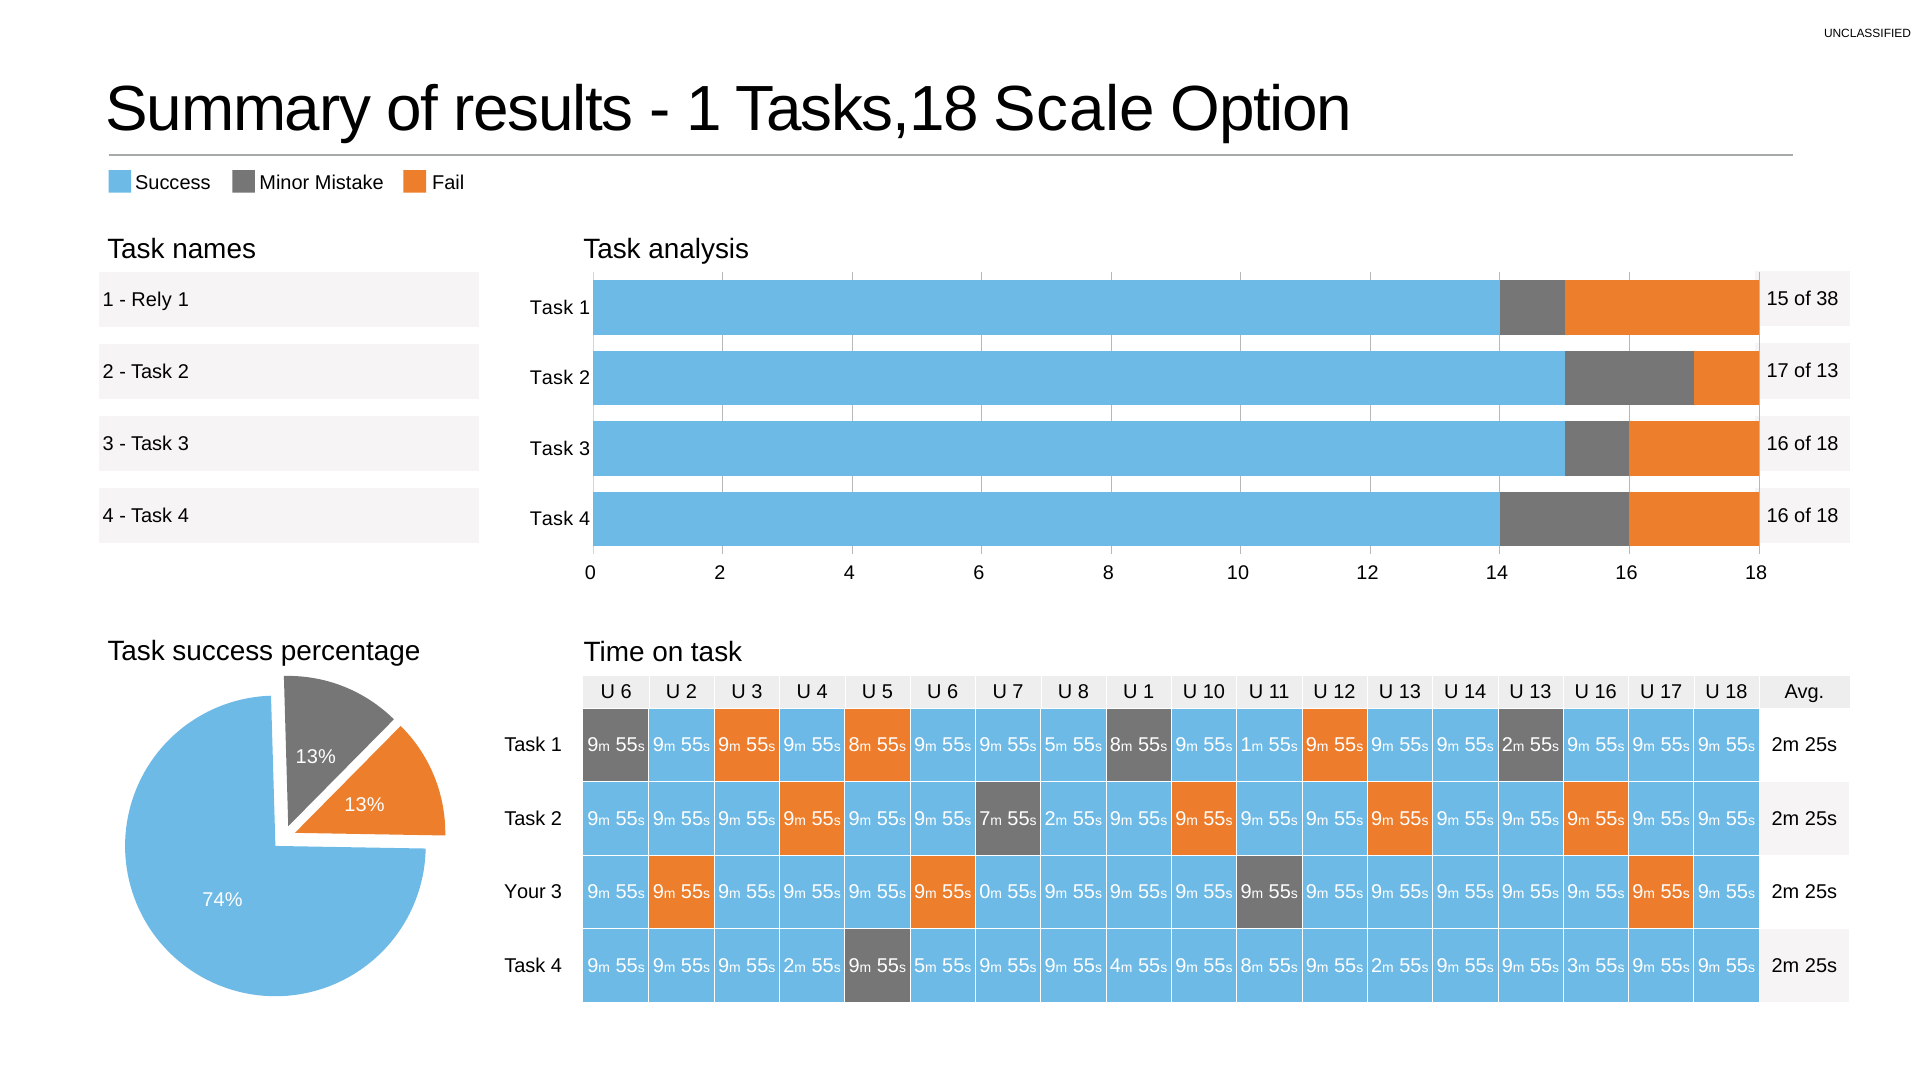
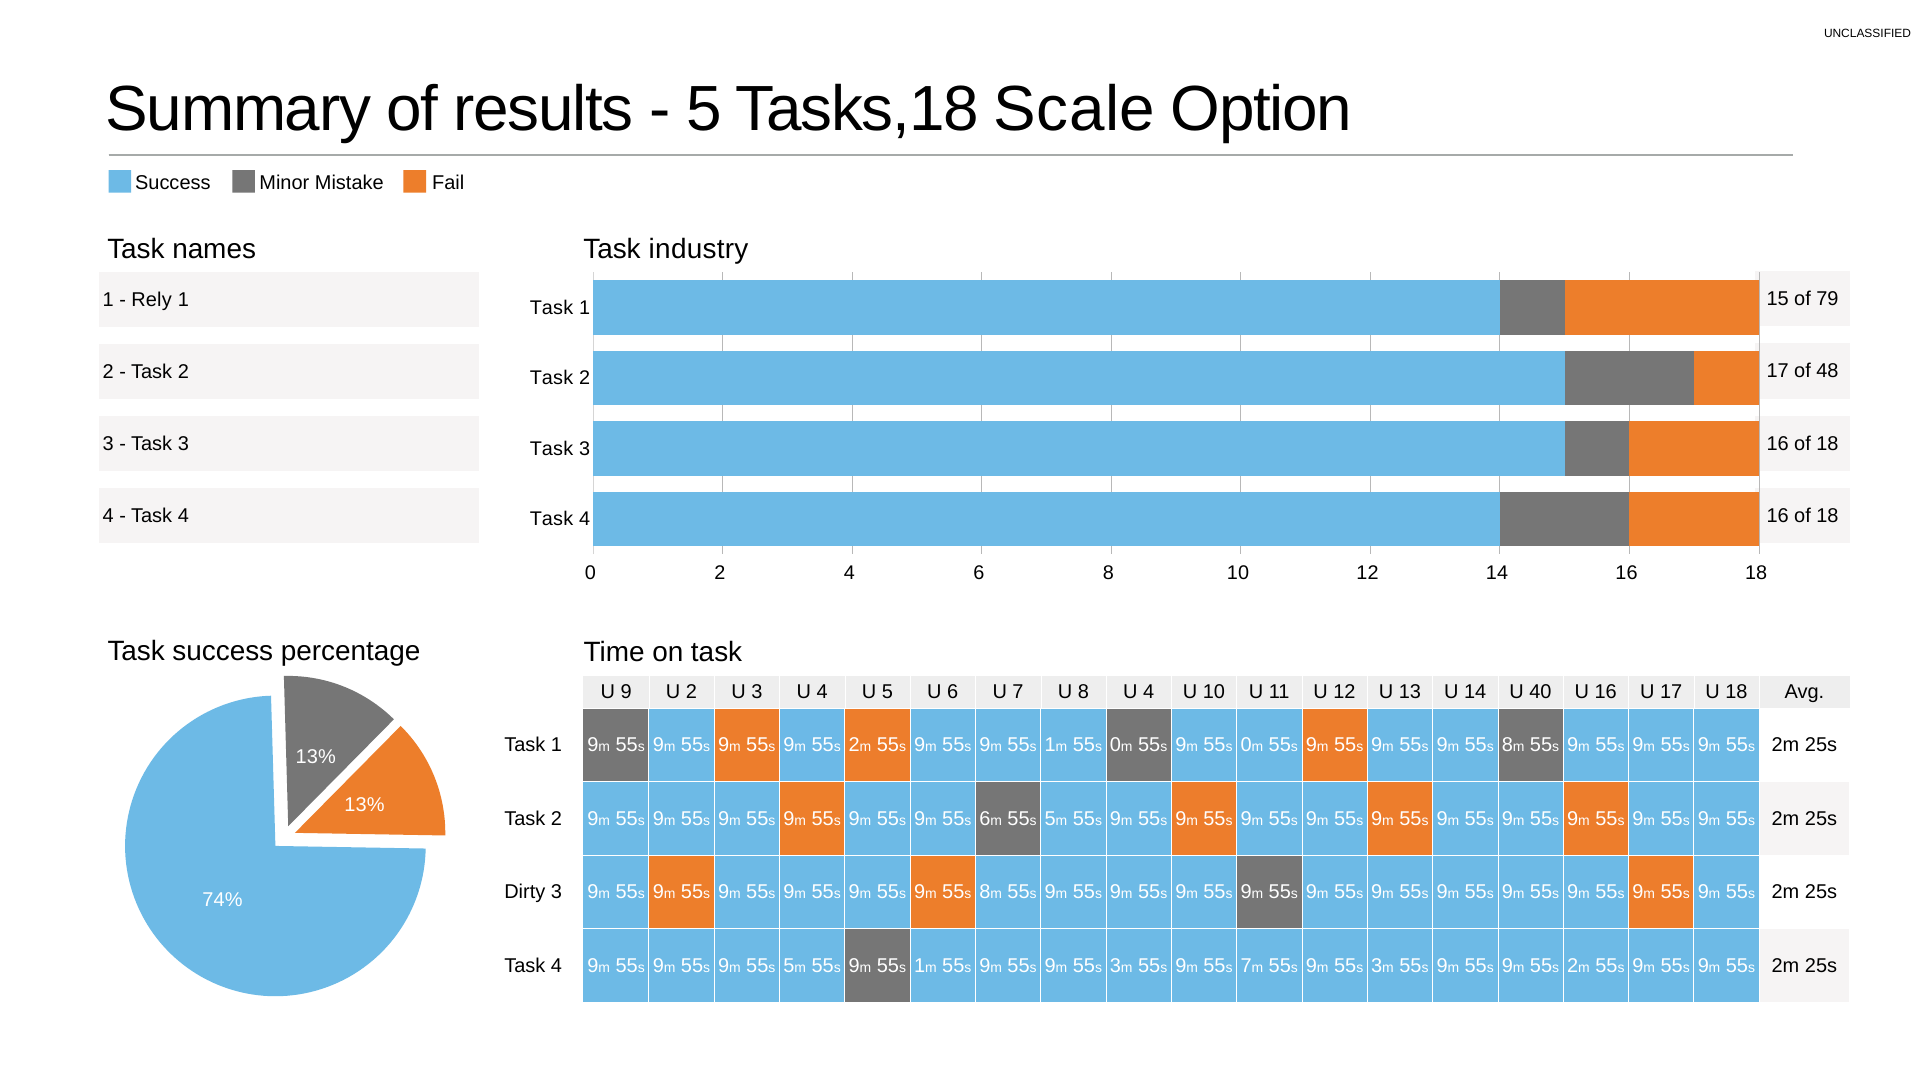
1 at (704, 110): 1 -> 5
analysis: analysis -> industry
38: 38 -> 79
of 13: 13 -> 48
6 at (626, 692): 6 -> 9
8 U 1: 1 -> 4
14 U 13: 13 -> 40
8 at (854, 745): 8 -> 2
5 at (1050, 745): 5 -> 1
8 at (1116, 745): 8 -> 0
1 at (1246, 745): 1 -> 0
2 at (1507, 745): 2 -> 8
7 at (985, 819): 7 -> 6
2 at (1050, 819): 2 -> 5
Your: Your -> Dirty
0 at (985, 892): 0 -> 8
2 at (789, 966): 2 -> 5
5 at (920, 966): 5 -> 1
4 at (1116, 966): 4 -> 3
8 at (1246, 966): 8 -> 7
2 at (1377, 966): 2 -> 3
3 at (1573, 966): 3 -> 2
